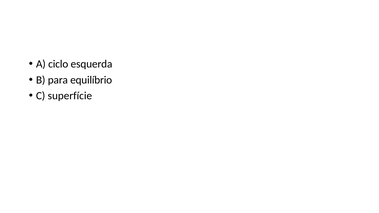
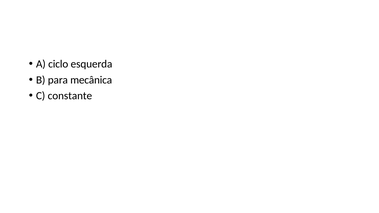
equilíbrio: equilíbrio -> mecânica
superfície: superfície -> constante
